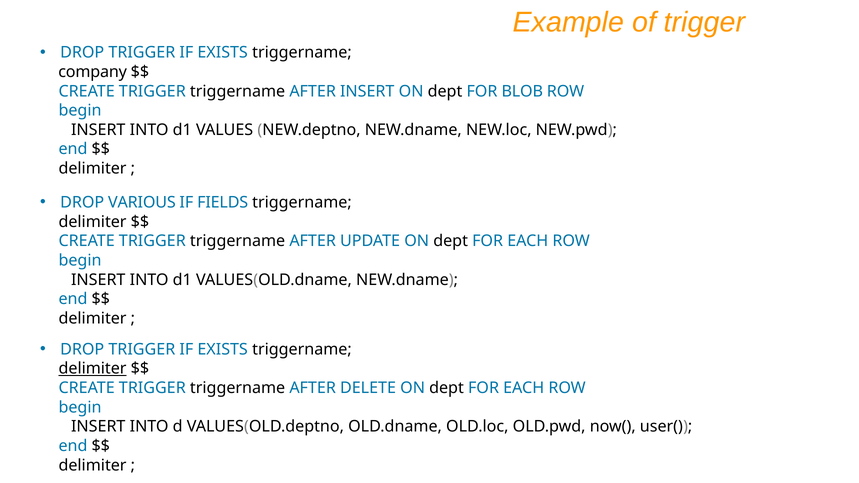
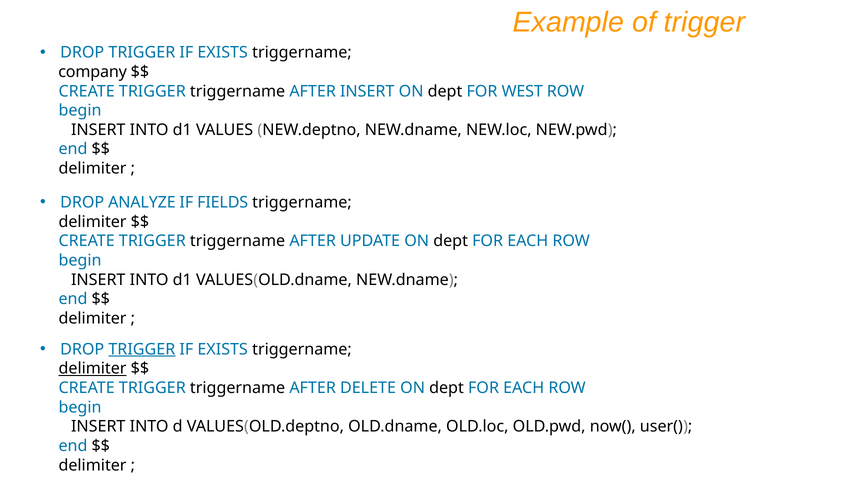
BLOB: BLOB -> WEST
VARIOUS: VARIOUS -> ANALYZE
TRIGGER at (142, 349) underline: none -> present
